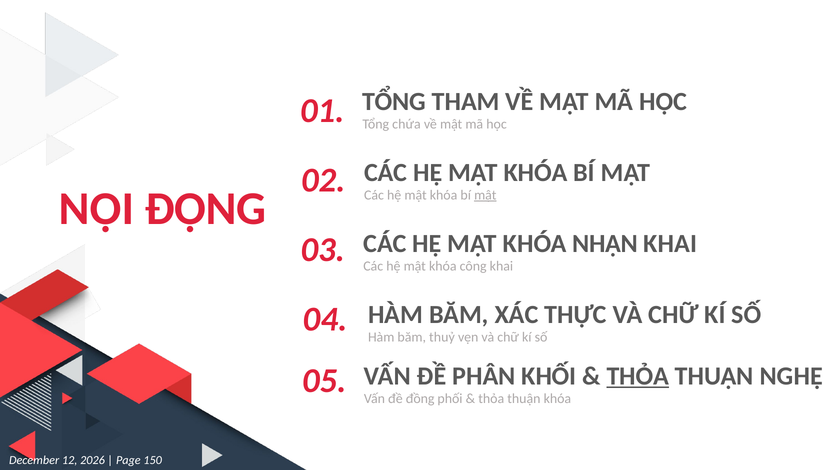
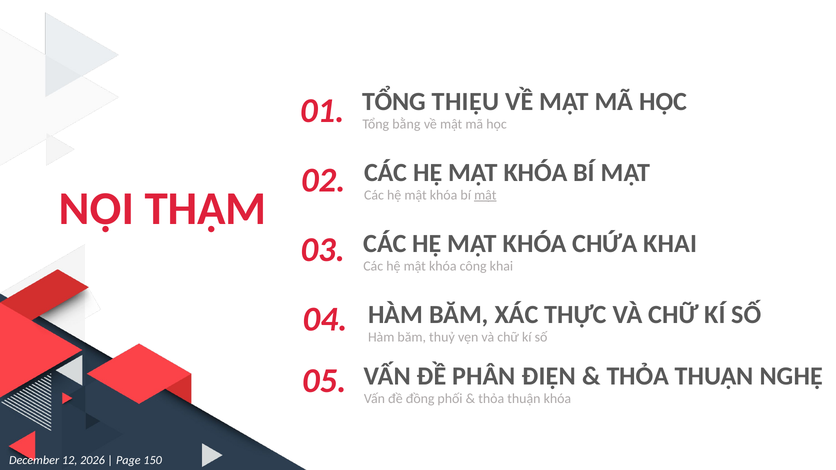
THAM: THAM -> THIỆU
chứa: chứa -> bằng
ĐỘNG: ĐỘNG -> THẬM
NHẬN: NHẬN -> CHỨA
KHỐI: KHỐI -> ĐIỆN
THỎA at (638, 376) underline: present -> none
